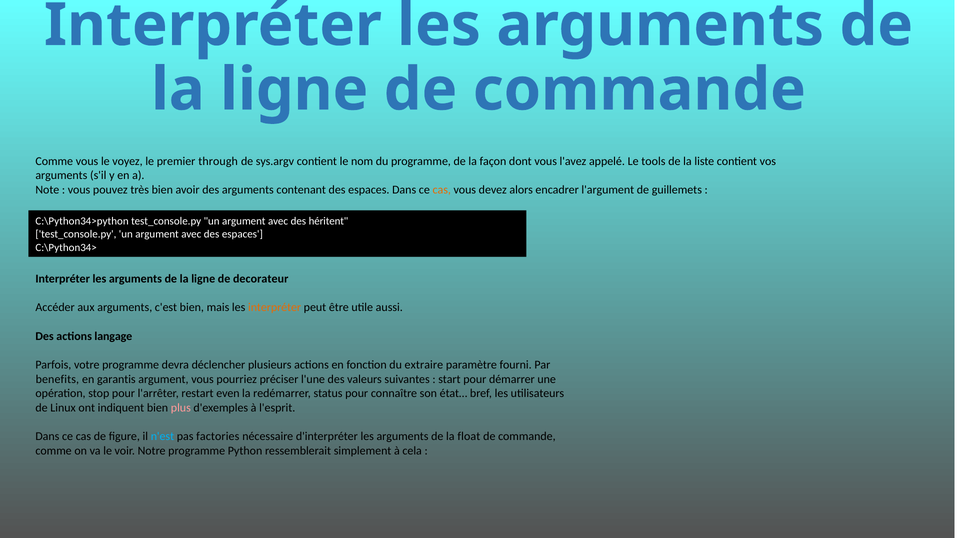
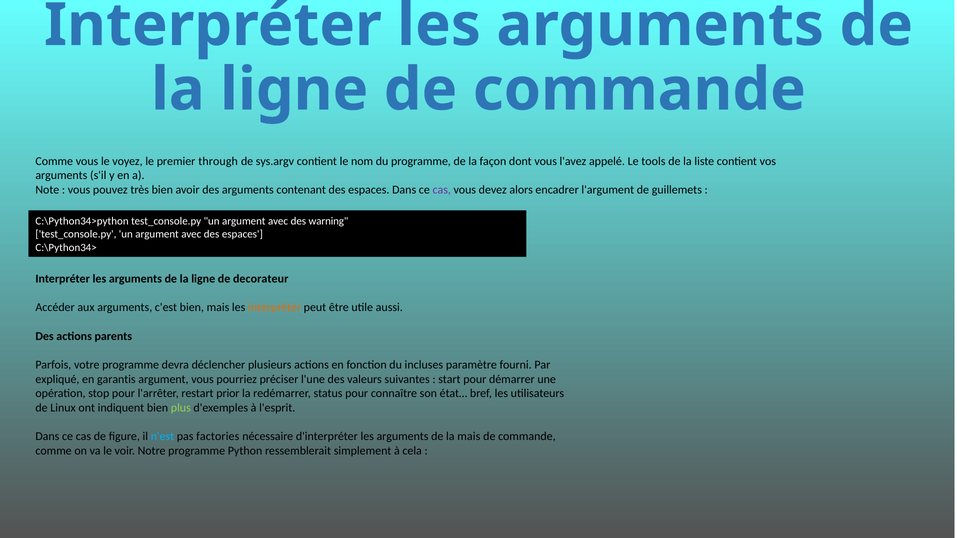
cas at (442, 190) colour: orange -> purple
héritent: héritent -> warning
langage: langage -> parents
extraire: extraire -> incluses
benefits: benefits -> expliqué
even: even -> prior
plus colour: pink -> light green
la float: float -> mais
